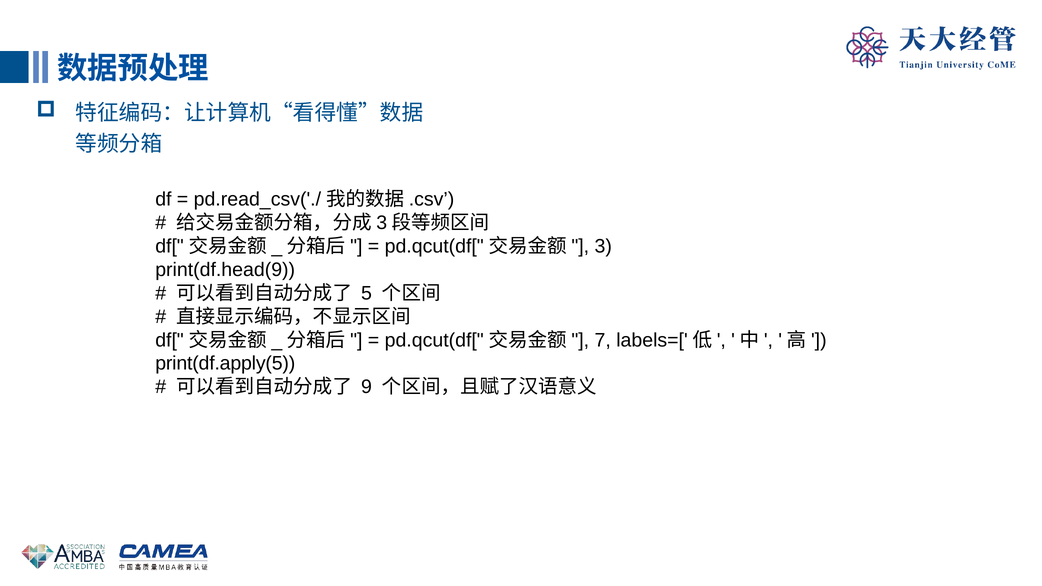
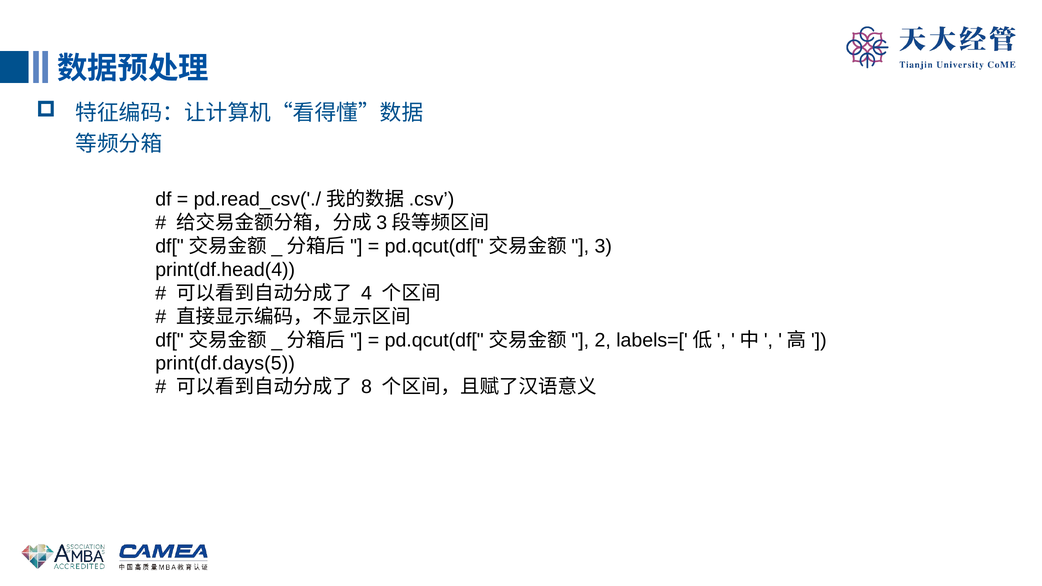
print(df.head(9: print(df.head(9 -> print(df.head(4
5: 5 -> 4
7: 7 -> 2
print(df.apply(5: print(df.apply(5 -> print(df.days(5
9: 9 -> 8
